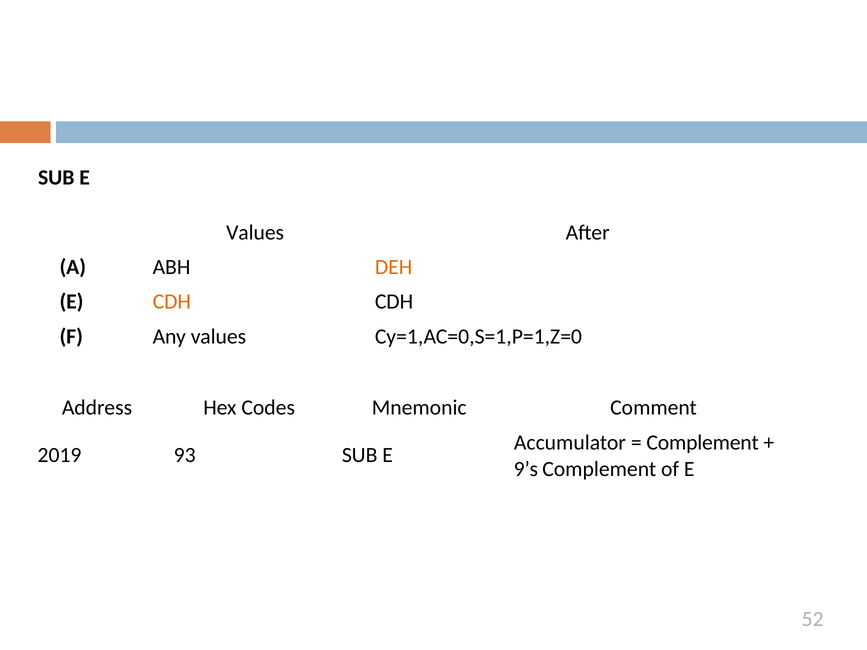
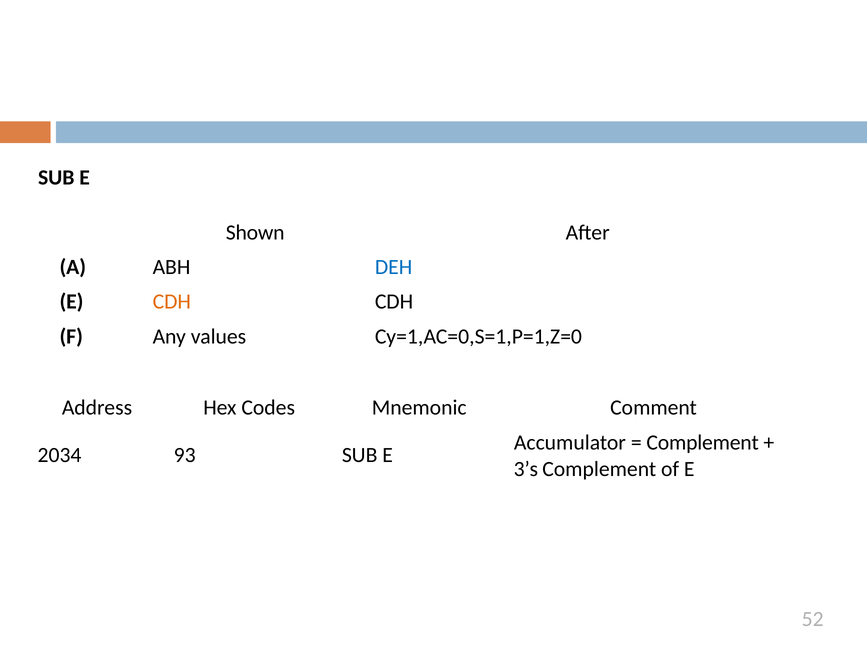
Values at (255, 233): Values -> Shown
DEH colour: orange -> blue
2019: 2019 -> 2034
9’s: 9’s -> 3’s
